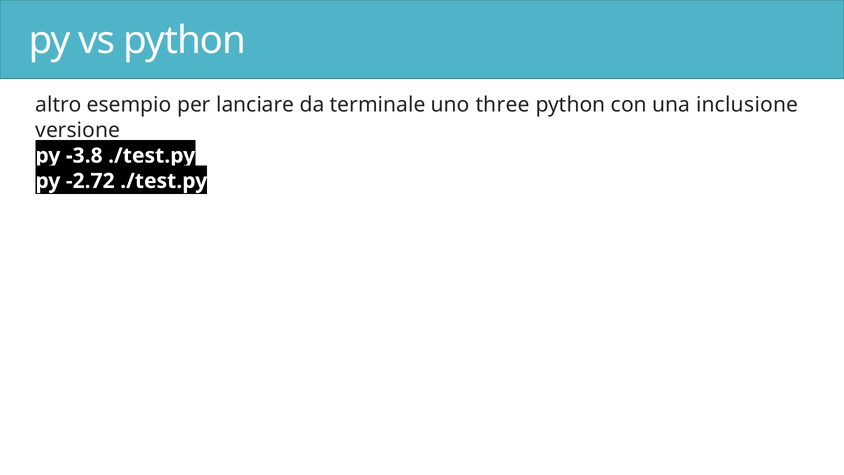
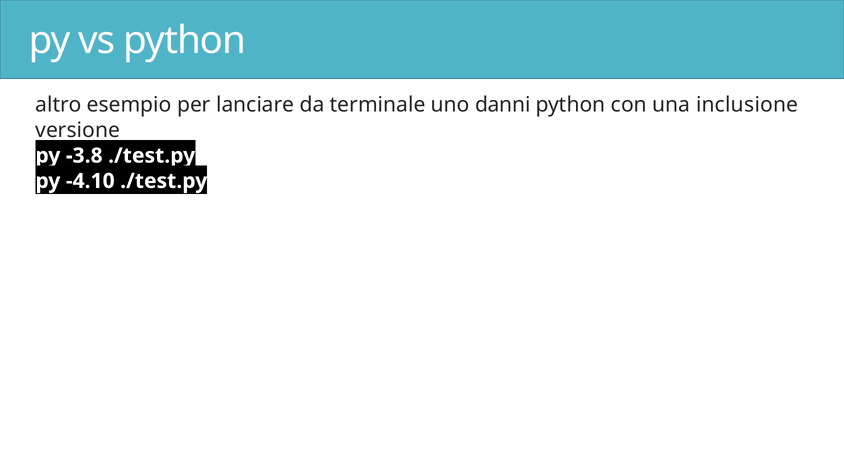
three: three -> danni
-2.72: -2.72 -> -4.10
